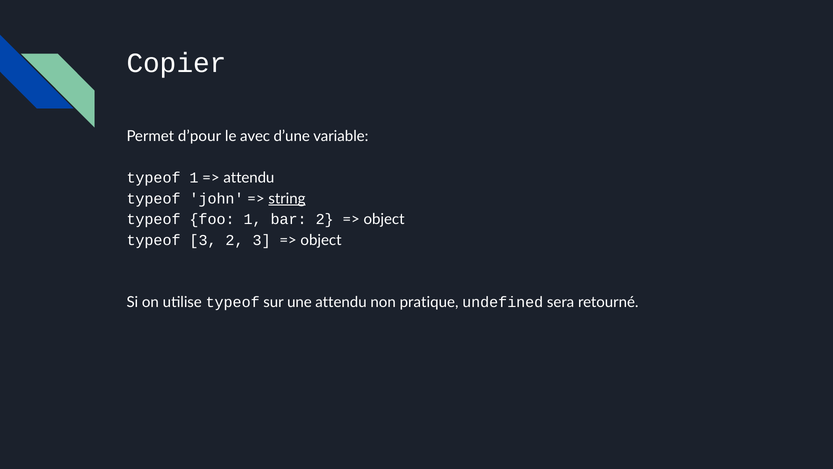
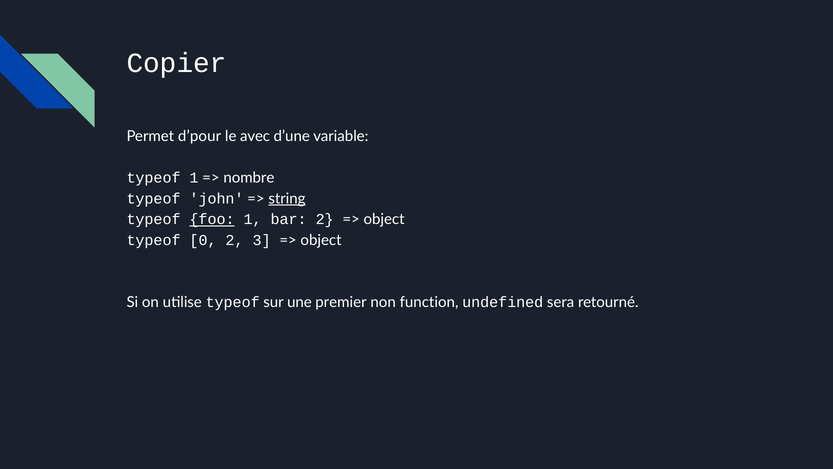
attendu at (249, 178): attendu -> nombre
foo underline: none -> present
typeof 3: 3 -> 0
une attendu: attendu -> premier
pratique: pratique -> function
